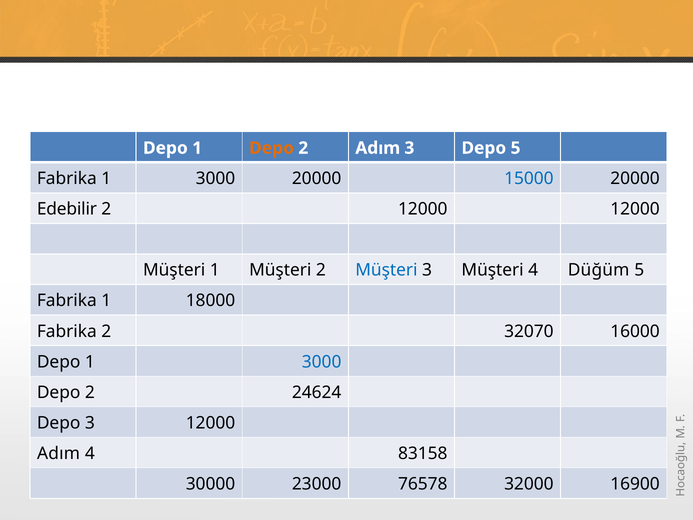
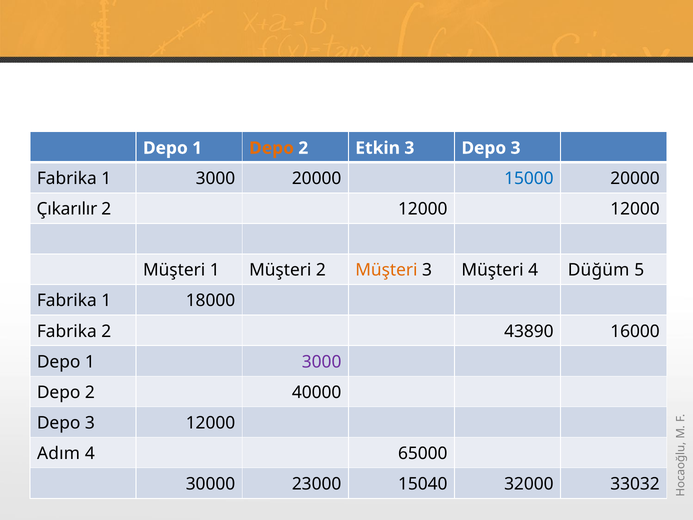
2 Adım: Adım -> Etkin
3 Depo 5: 5 -> 3
Edebilir: Edebilir -> Çıkarılır
Müşteri at (386, 270) colour: blue -> orange
32070: 32070 -> 43890
3000 at (322, 362) colour: blue -> purple
24624: 24624 -> 40000
83158: 83158 -> 65000
76578: 76578 -> 15040
16900: 16900 -> 33032
